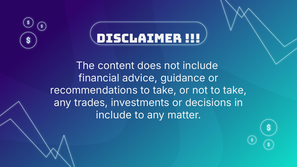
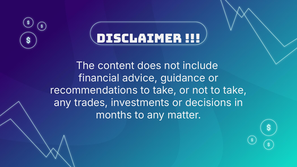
include at (114, 115): include -> months
